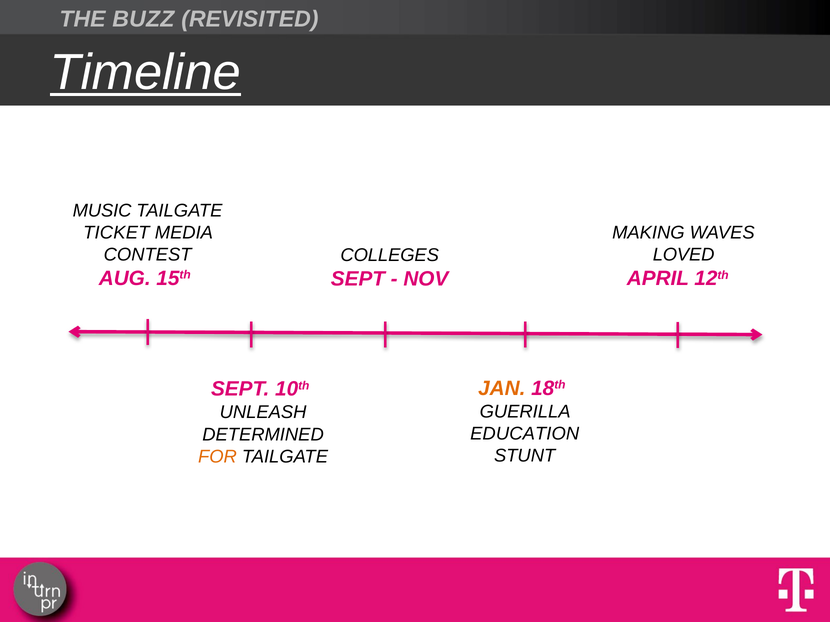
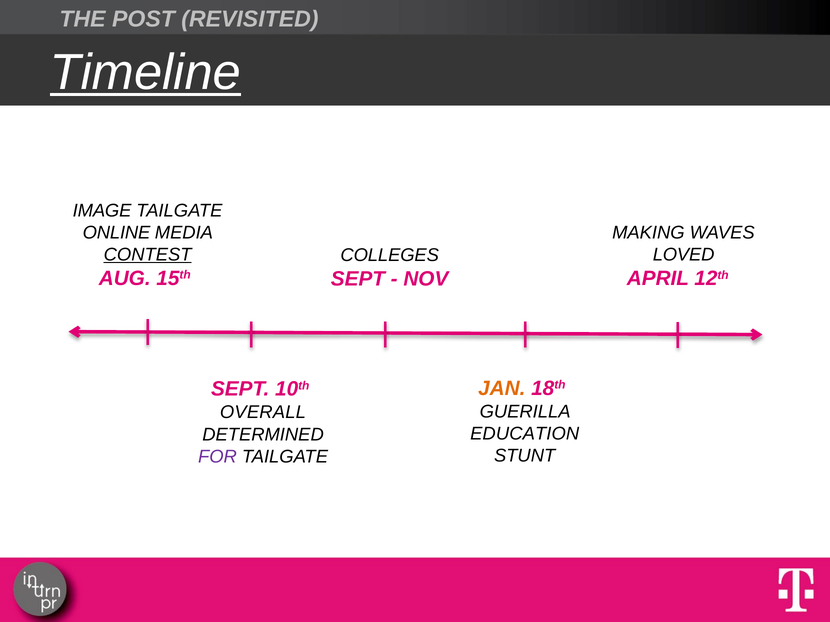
BUZZ: BUZZ -> POST
MUSIC: MUSIC -> IMAGE
TICKET: TICKET -> ONLINE
CONTEST underline: none -> present
UNLEASH: UNLEASH -> OVERALL
FOR colour: orange -> purple
